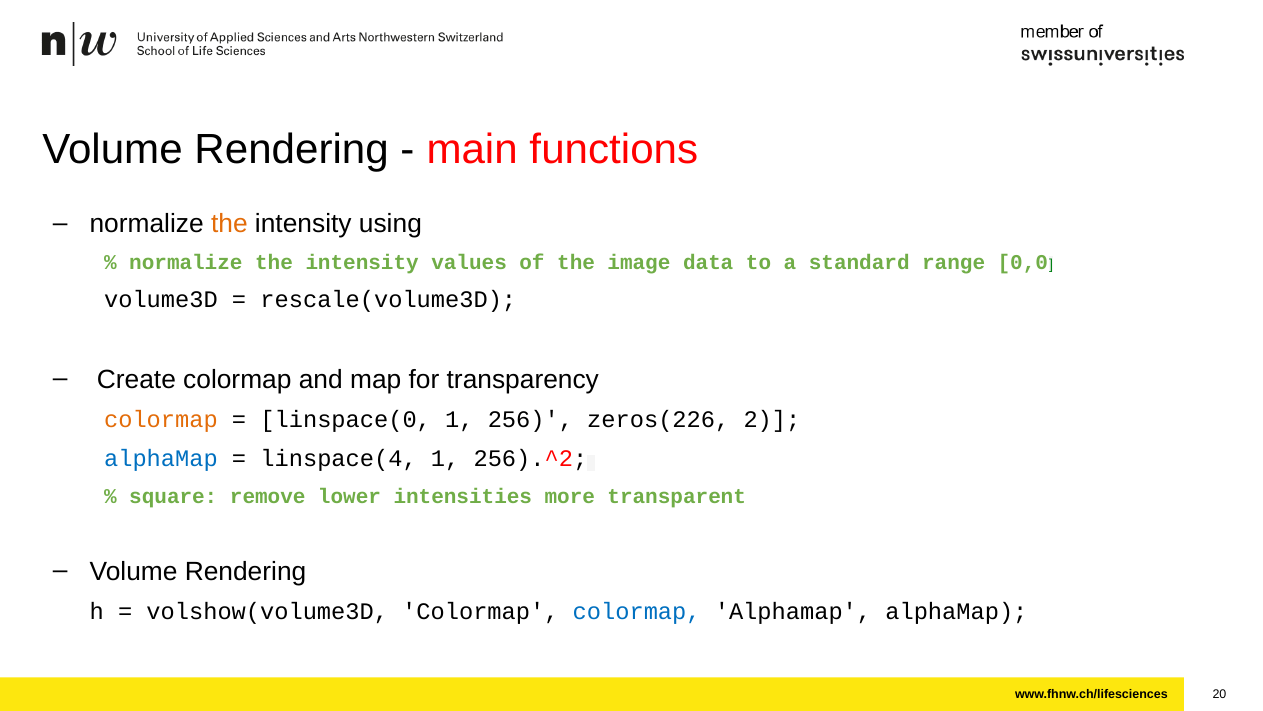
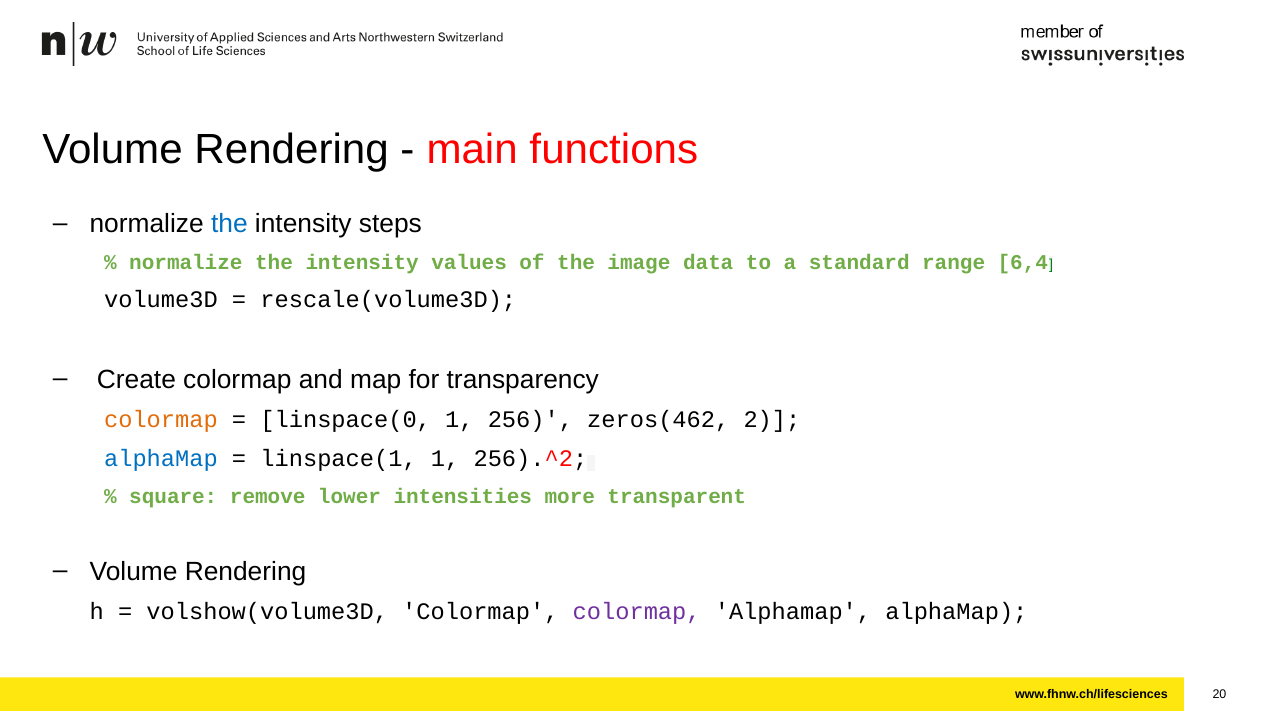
the at (229, 224) colour: orange -> blue
using: using -> steps
0,0: 0,0 -> 6,4
zeros(226: zeros(226 -> zeros(462
linspace(4: linspace(4 -> linspace(1
colormap at (637, 611) colour: blue -> purple
